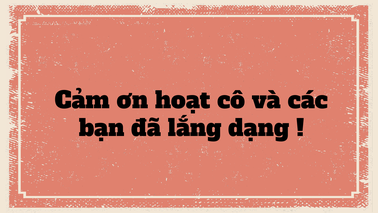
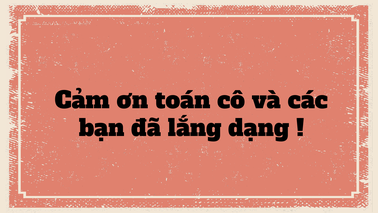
hoạt: hoạt -> toán
